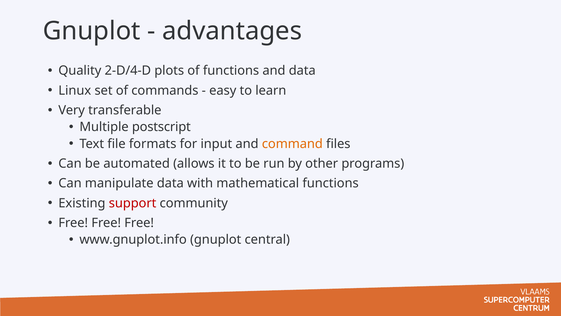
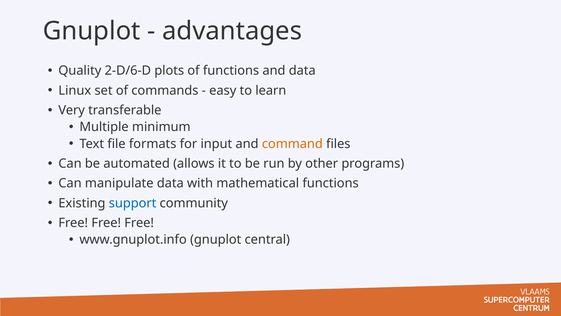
2-D/4-D: 2-D/4-D -> 2-D/6-D
postscript: postscript -> minimum
support colour: red -> blue
